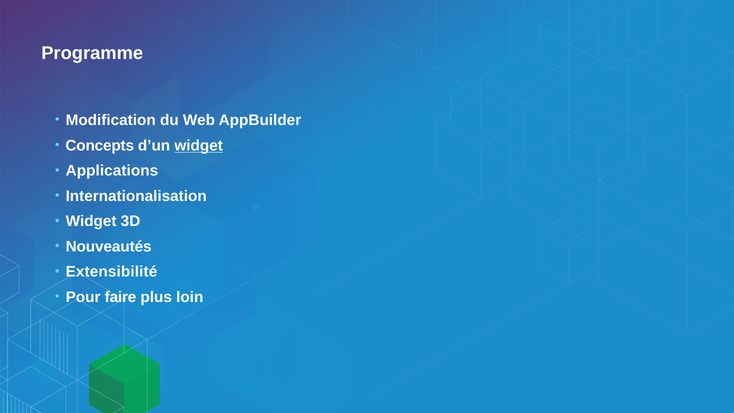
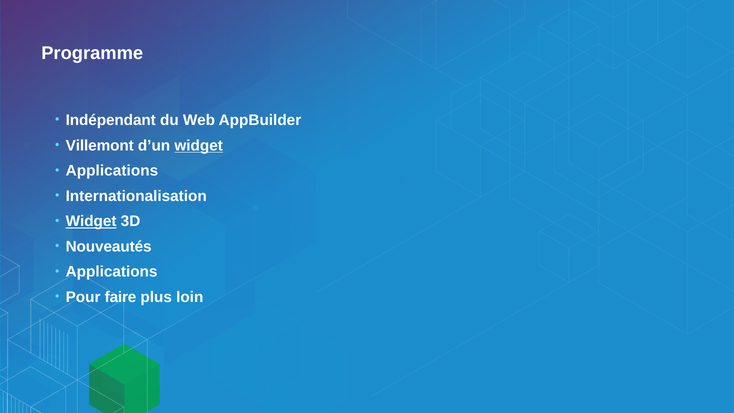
Modification: Modification -> Indépendant
Concepts: Concepts -> Villemont
Widget at (91, 221) underline: none -> present
Extensibilité at (111, 272): Extensibilité -> Applications
